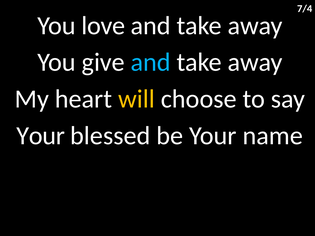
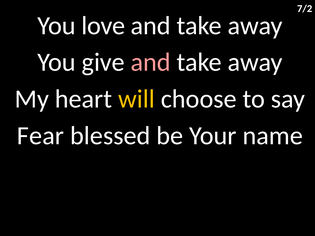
7/4: 7/4 -> 7/2
and at (151, 62) colour: light blue -> pink
Your at (41, 136): Your -> Fear
